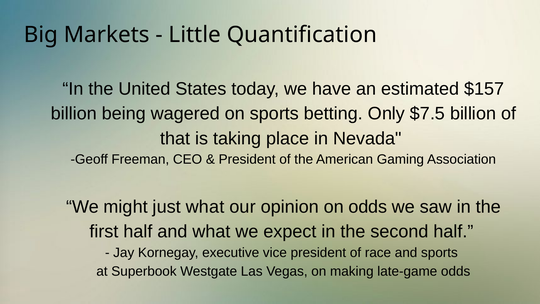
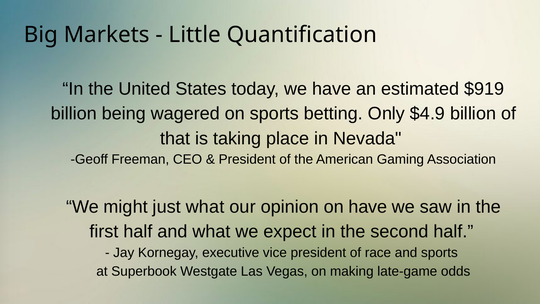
$157: $157 -> $919
$7.5: $7.5 -> $4.9
on odds: odds -> have
